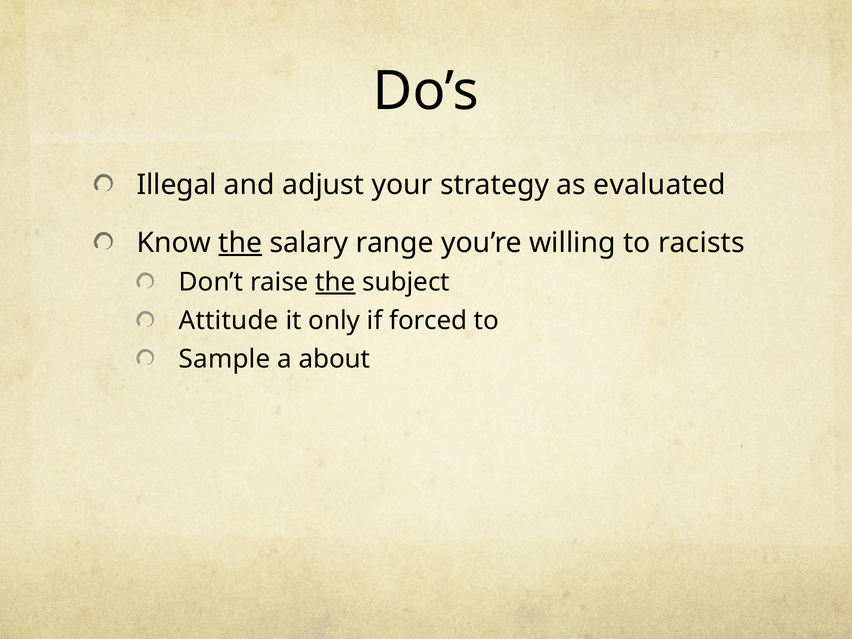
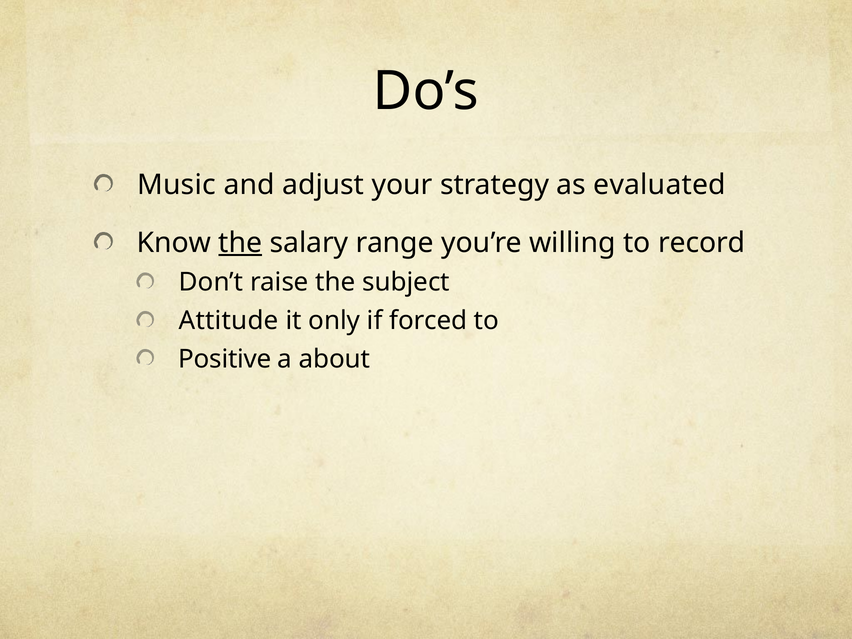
Illegal: Illegal -> Music
racists: racists -> record
the at (335, 282) underline: present -> none
Sample: Sample -> Positive
